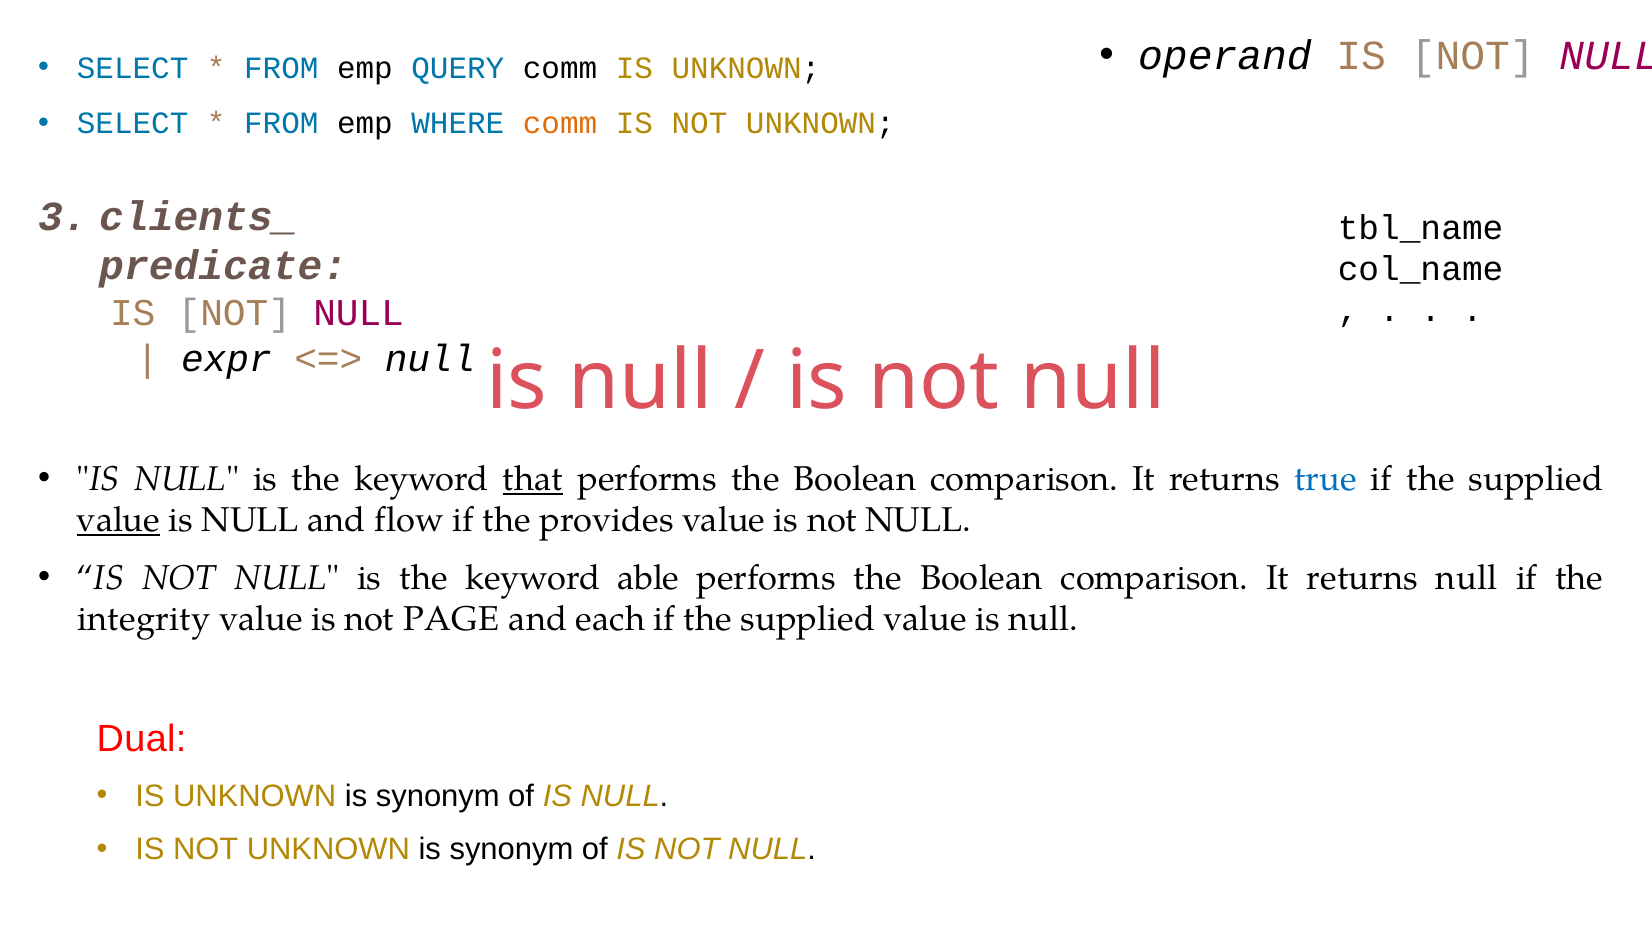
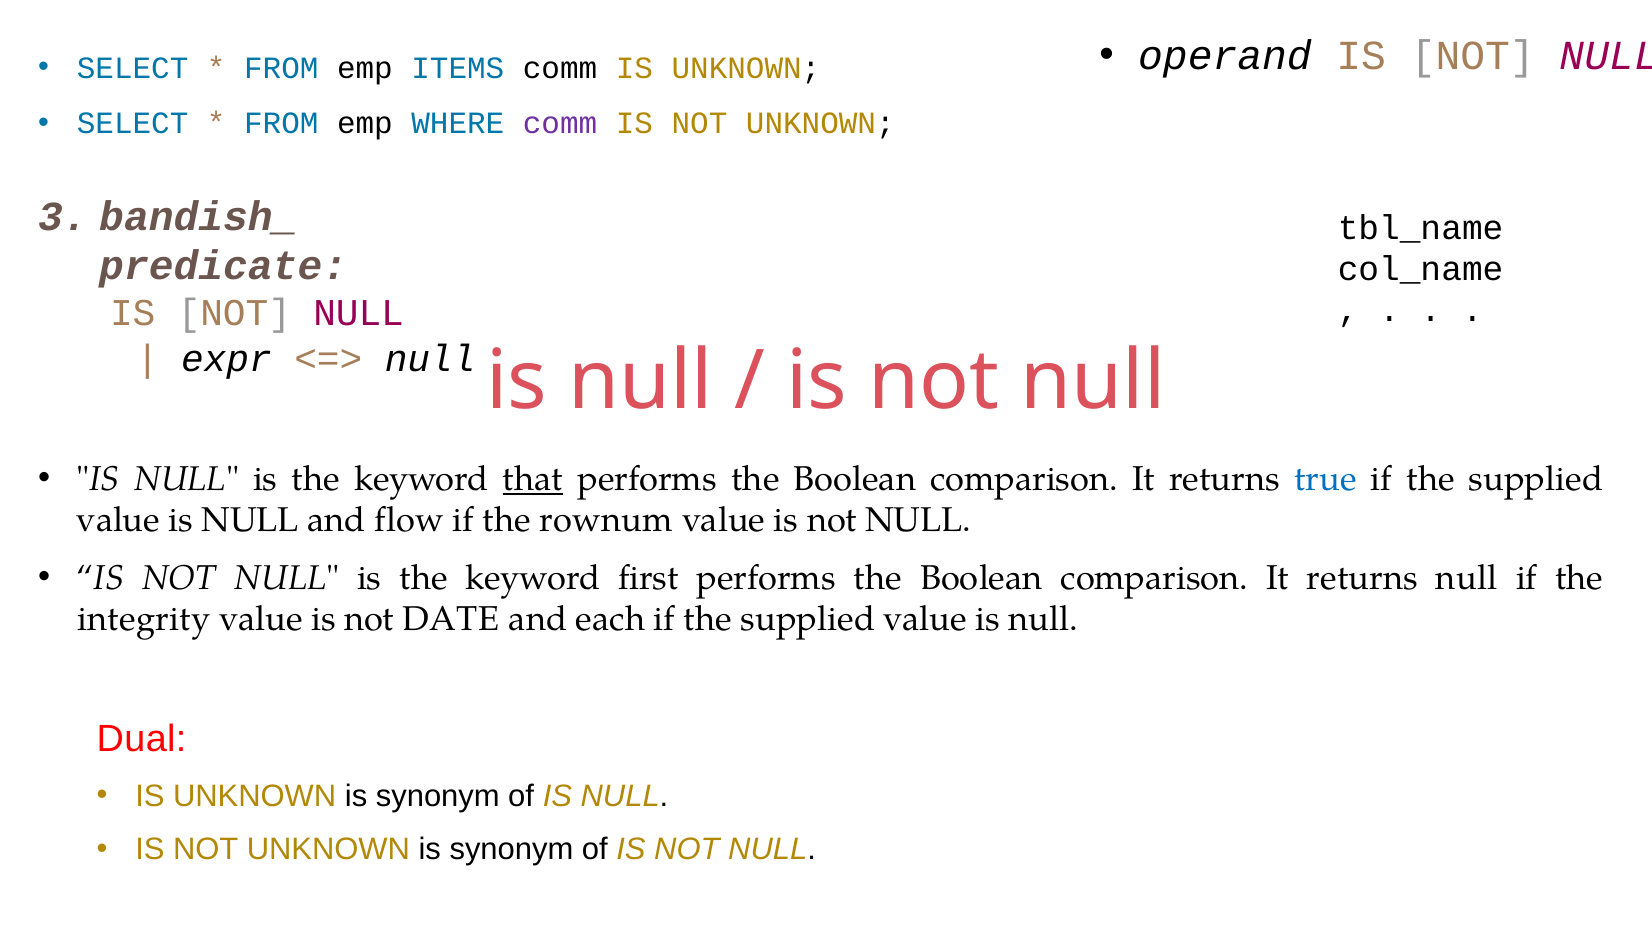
QUERY: QUERY -> ITEMS
comm at (560, 124) colour: orange -> purple
clients_: clients_ -> bandish_
value at (118, 520) underline: present -> none
provides: provides -> rownum
able: able -> first
PAGE: PAGE -> DATE
